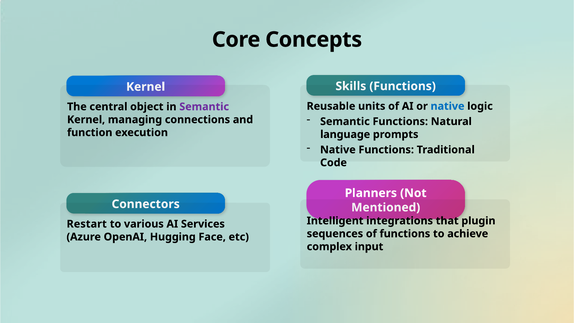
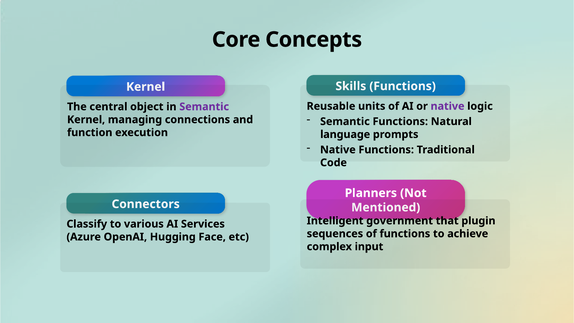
native at (448, 106) colour: blue -> purple
integrations: integrations -> government
Restart: Restart -> Classify
